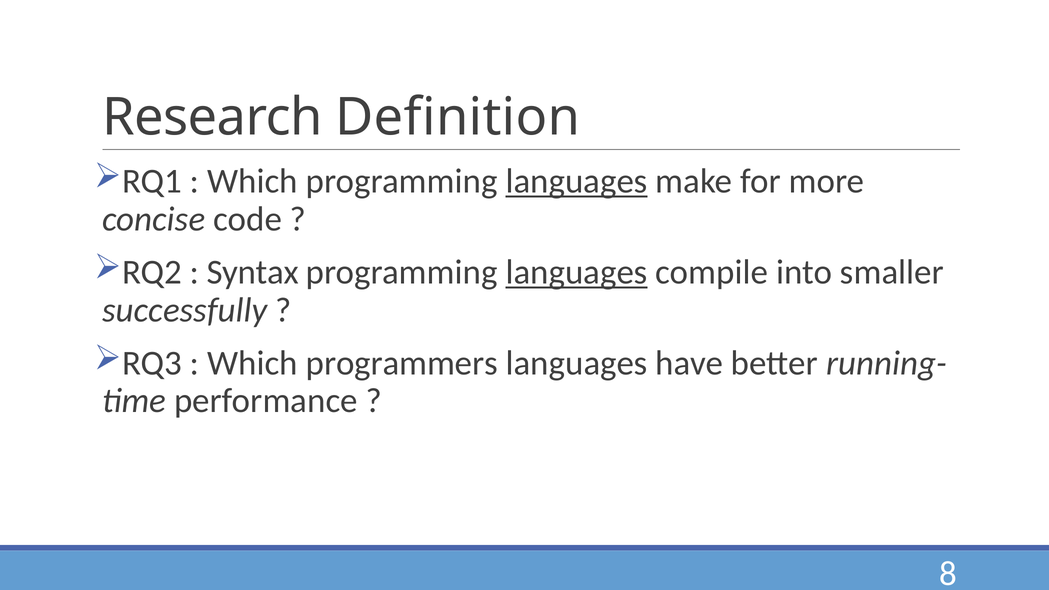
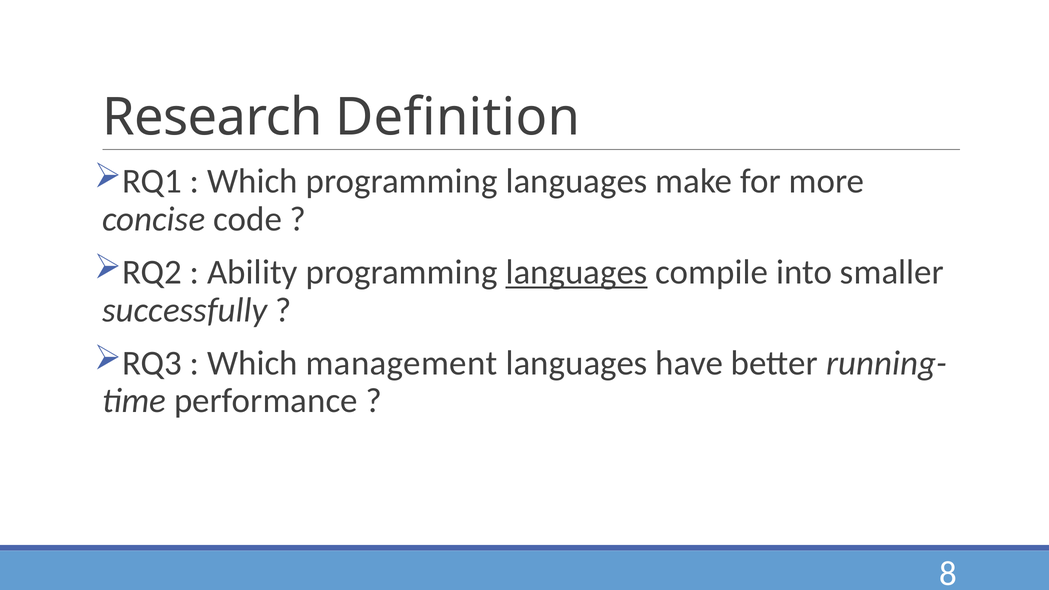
languages at (577, 181) underline: present -> none
Syntax: Syntax -> Ability
programmers: programmers -> management
